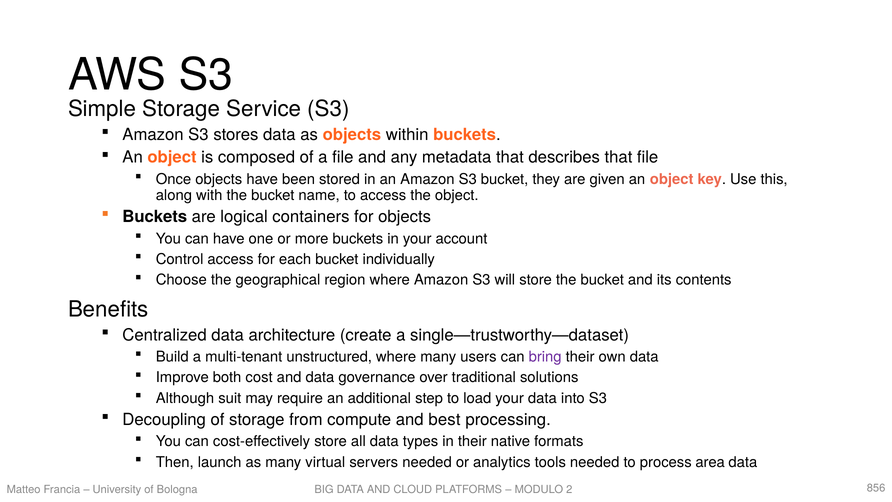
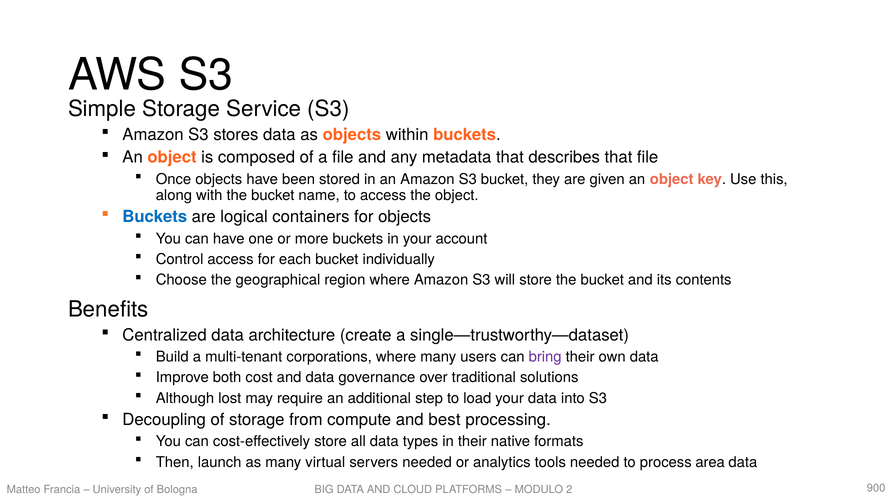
Buckets at (155, 217) colour: black -> blue
unstructured: unstructured -> corporations
suit: suit -> lost
856: 856 -> 900
